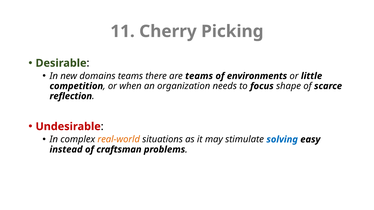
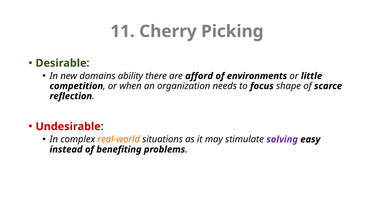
domains teams: teams -> ability
are teams: teams -> afford
solving colour: blue -> purple
craftsman: craftsman -> benefiting
